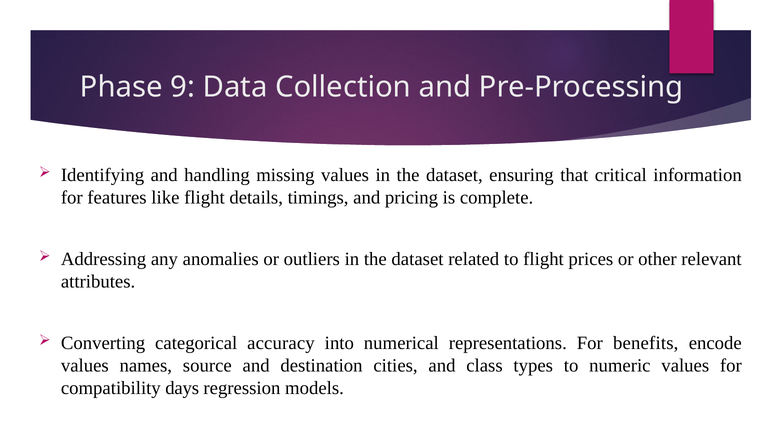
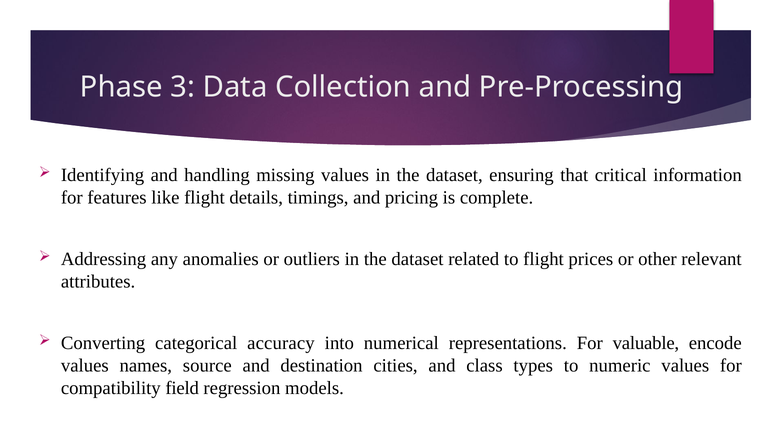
9: 9 -> 3
benefits: benefits -> valuable
days: days -> field
